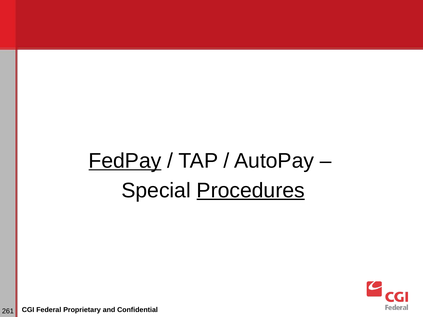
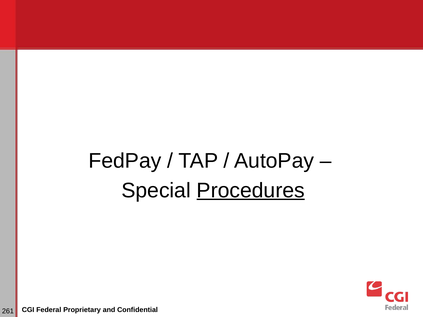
FedPay underline: present -> none
